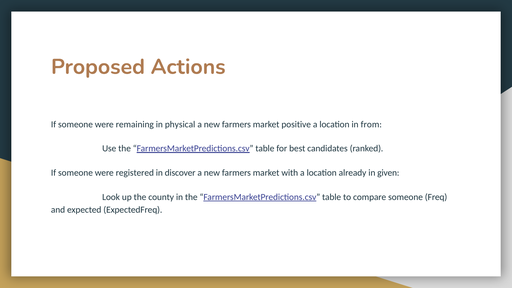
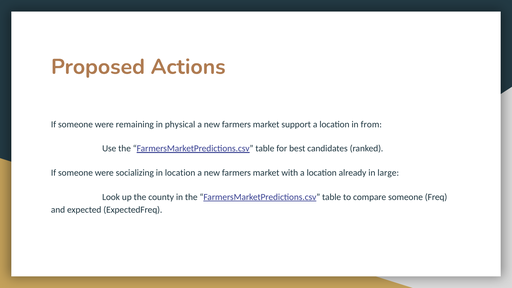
positive: positive -> support
registered: registered -> socializing
in discover: discover -> location
given: given -> large
